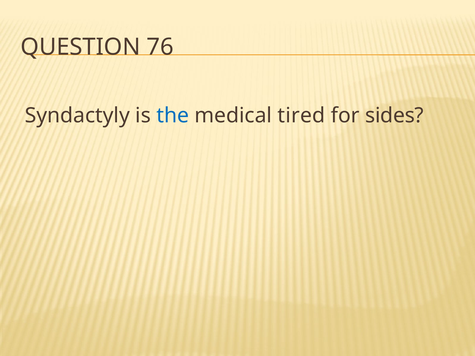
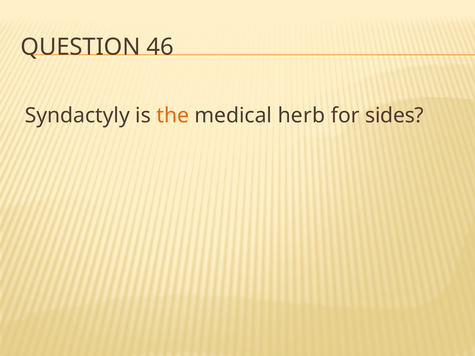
76: 76 -> 46
the colour: blue -> orange
tired: tired -> herb
